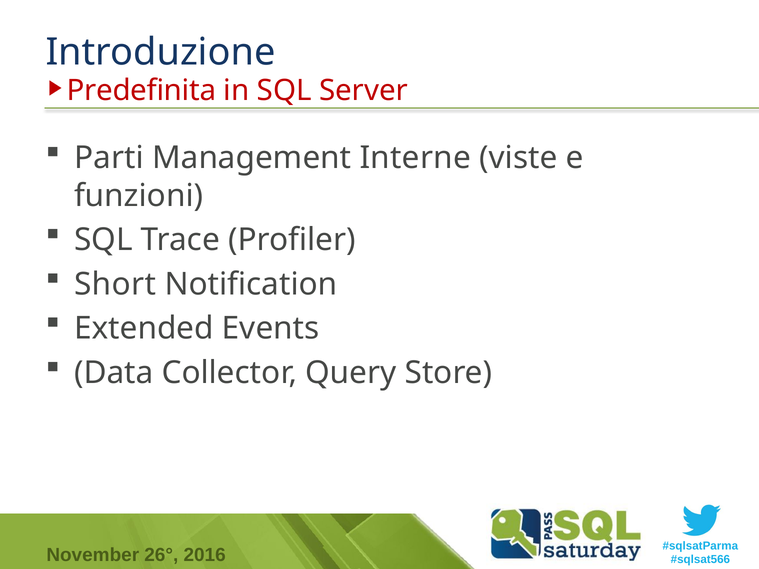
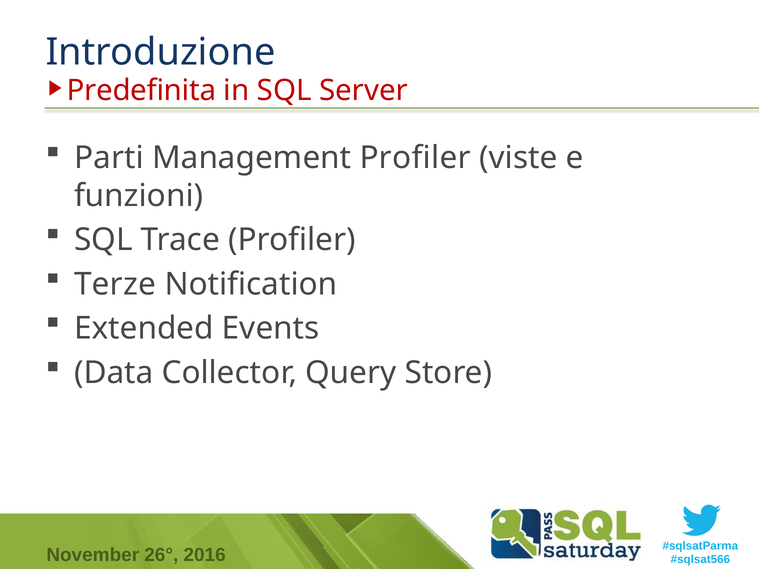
Management Interne: Interne -> Profiler
Short: Short -> Terze
